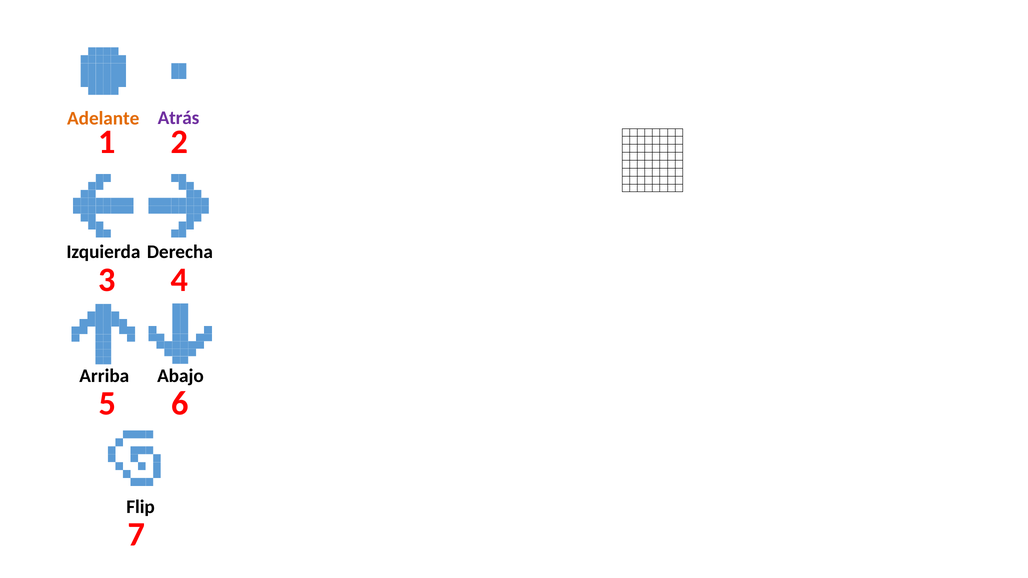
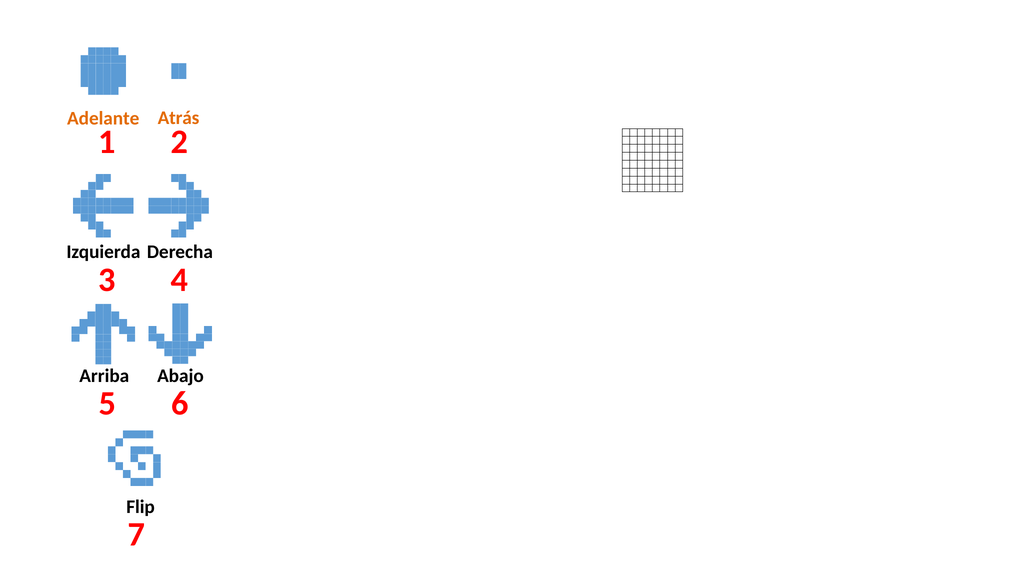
Atrás colour: purple -> orange
